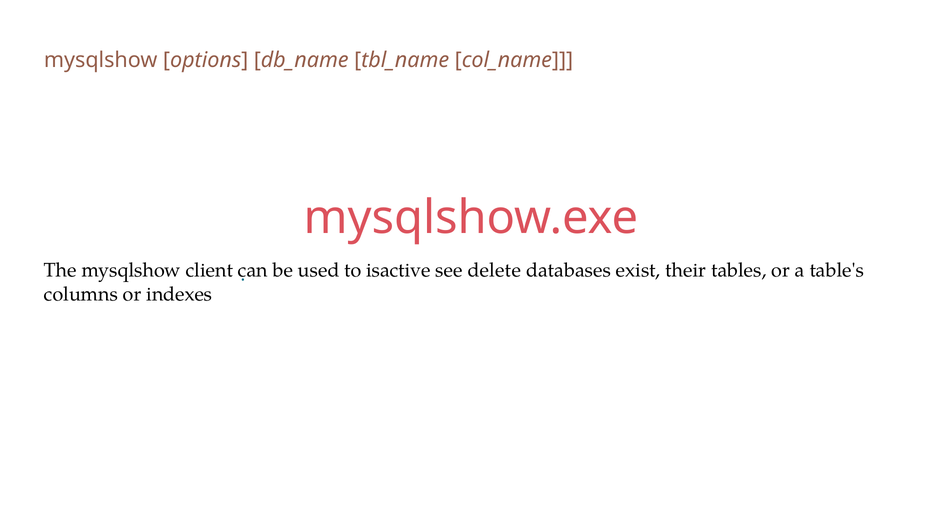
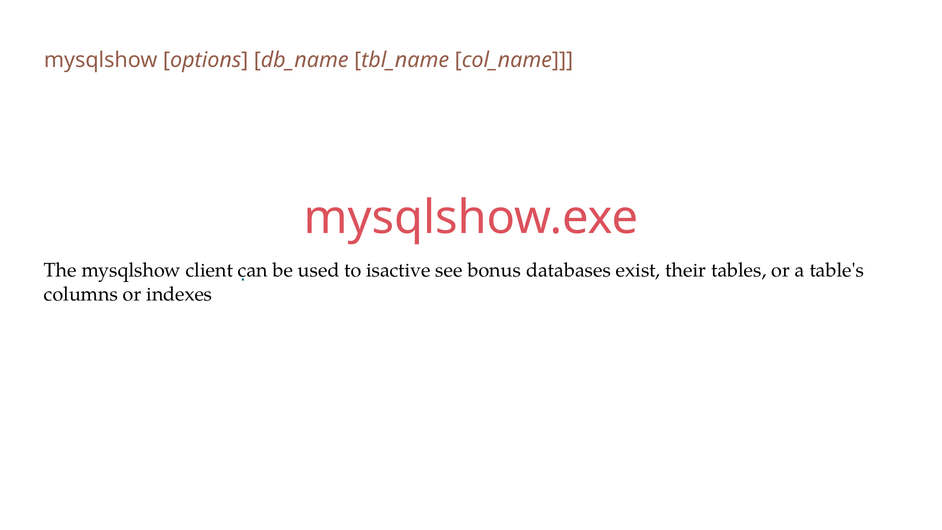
delete: delete -> bonus
